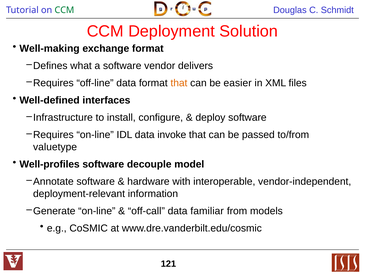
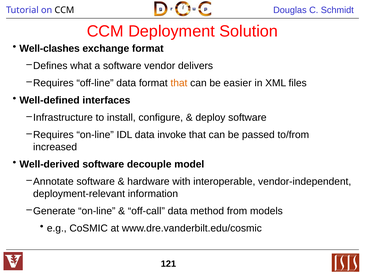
CCM at (64, 10) colour: green -> black
Well-making: Well-making -> Well-clashes
valuetype: valuetype -> increased
Well-profiles: Well-profiles -> Well-derived
familiar: familiar -> method
